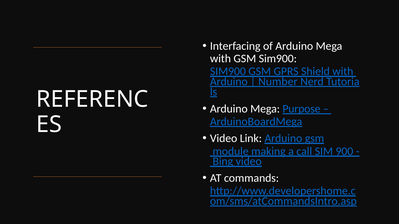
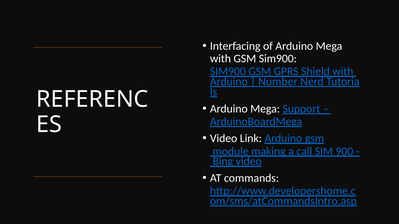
Purpose: Purpose -> Support
